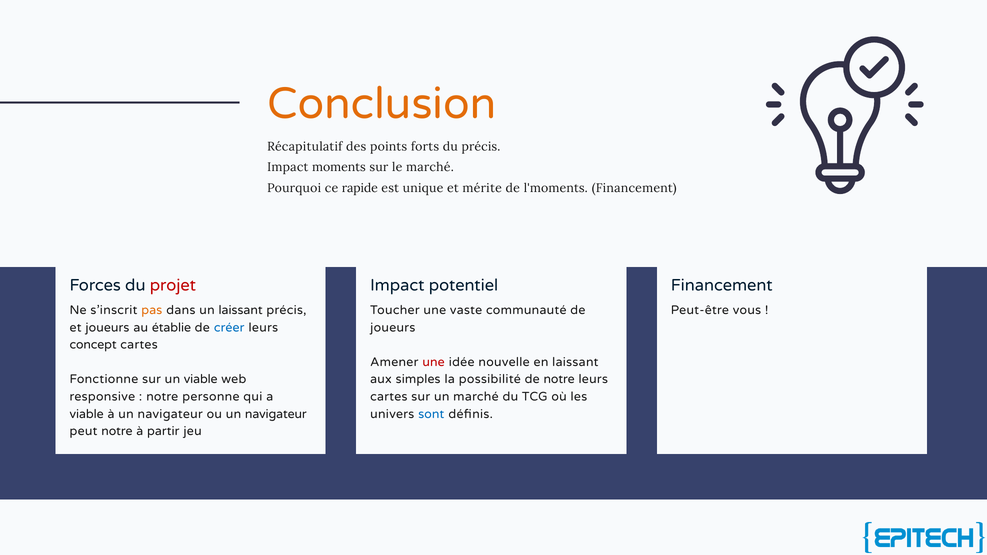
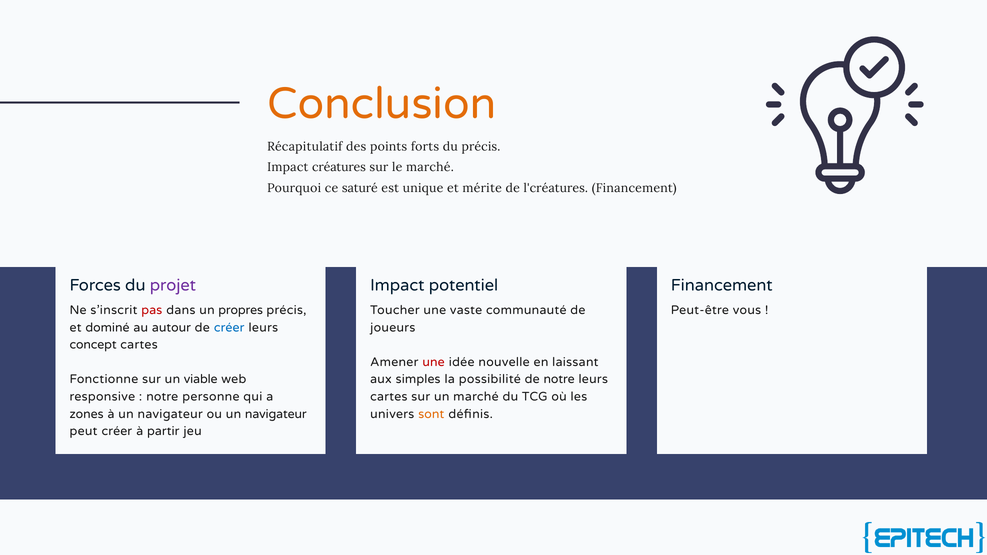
moments: moments -> créatures
rapide: rapide -> saturé
l'moments: l'moments -> l'créatures
projet colour: red -> purple
pas colour: orange -> red
un laissant: laissant -> propres
et joueurs: joueurs -> dominé
établie: établie -> autour
viable at (87, 414): viable -> zones
sont colour: blue -> orange
peut notre: notre -> créer
